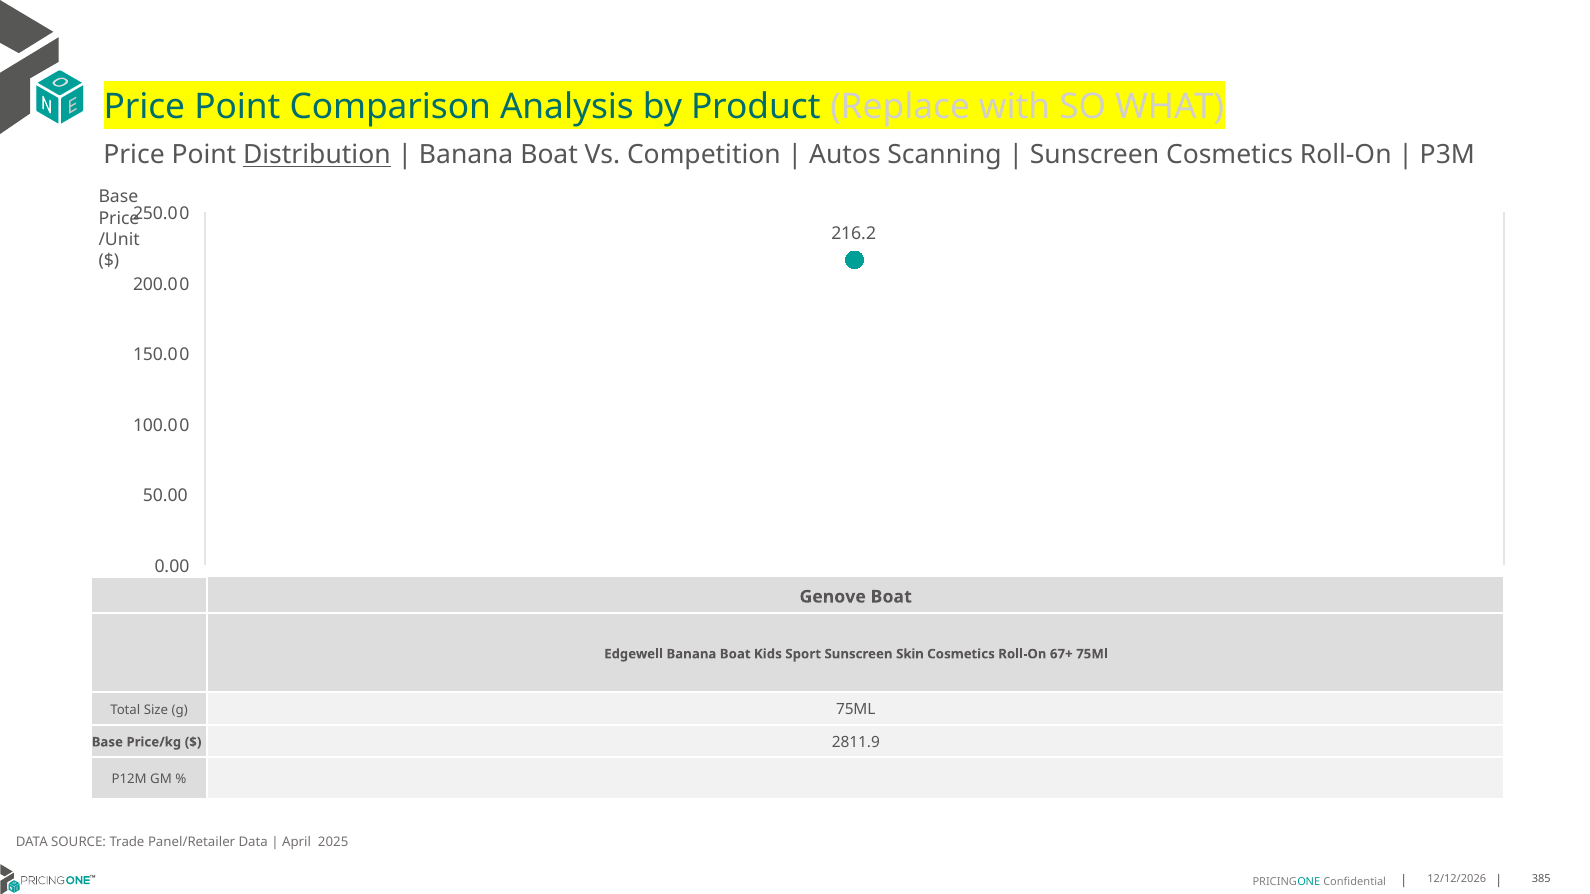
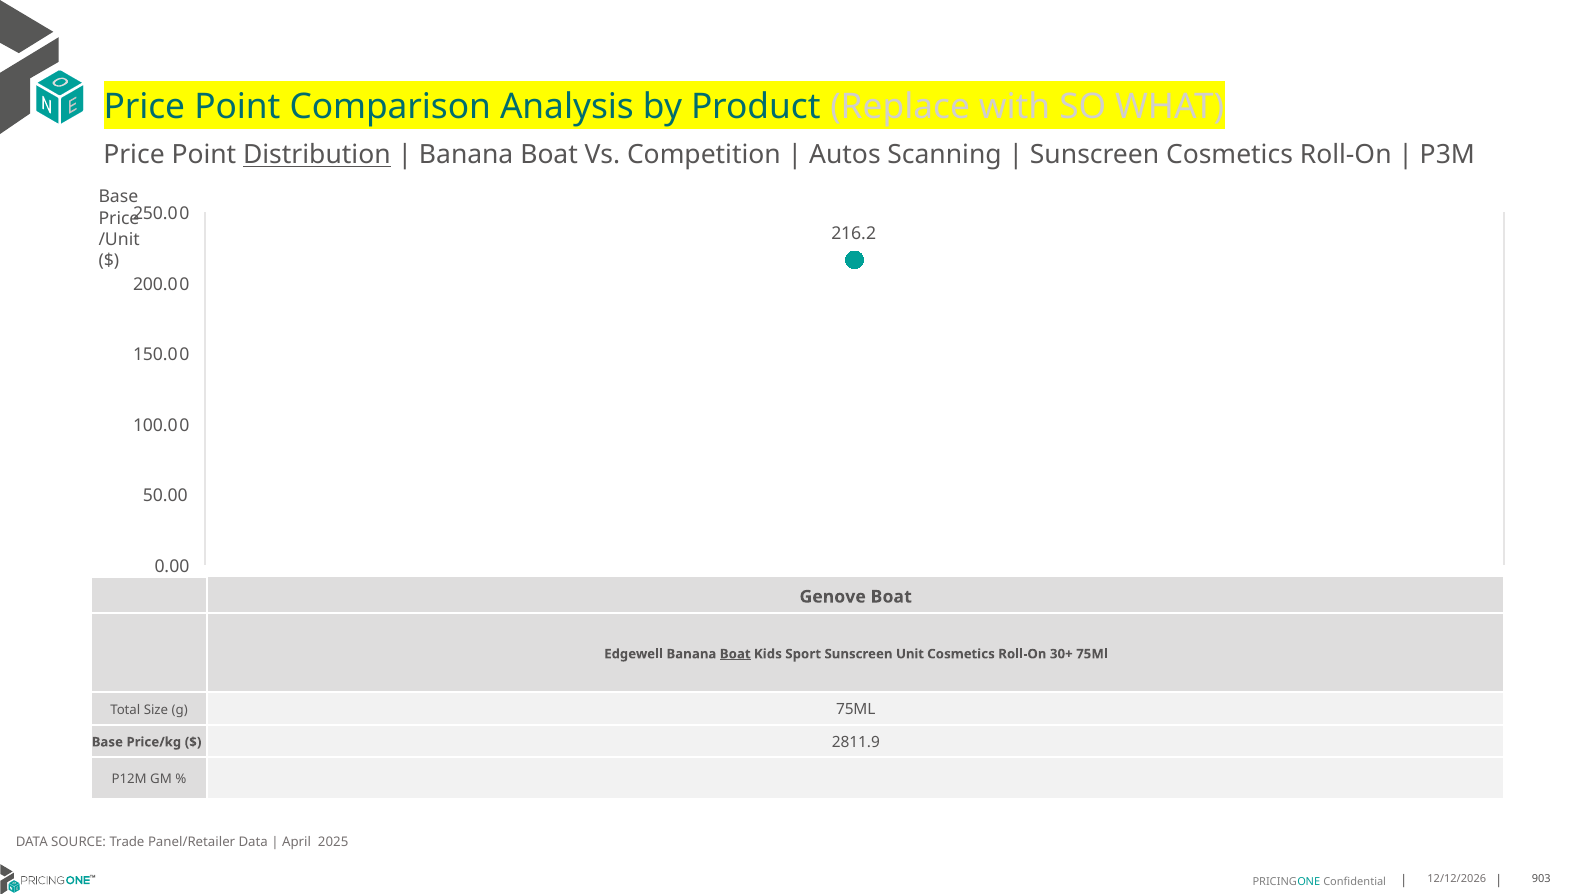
Boat at (735, 654) underline: none -> present
Skin: Skin -> Unit
67+: 67+ -> 30+
385: 385 -> 903
